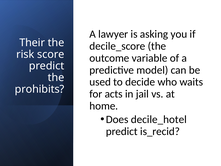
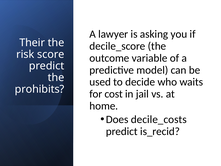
acts: acts -> cost
decile_hotel: decile_hotel -> decile_costs
